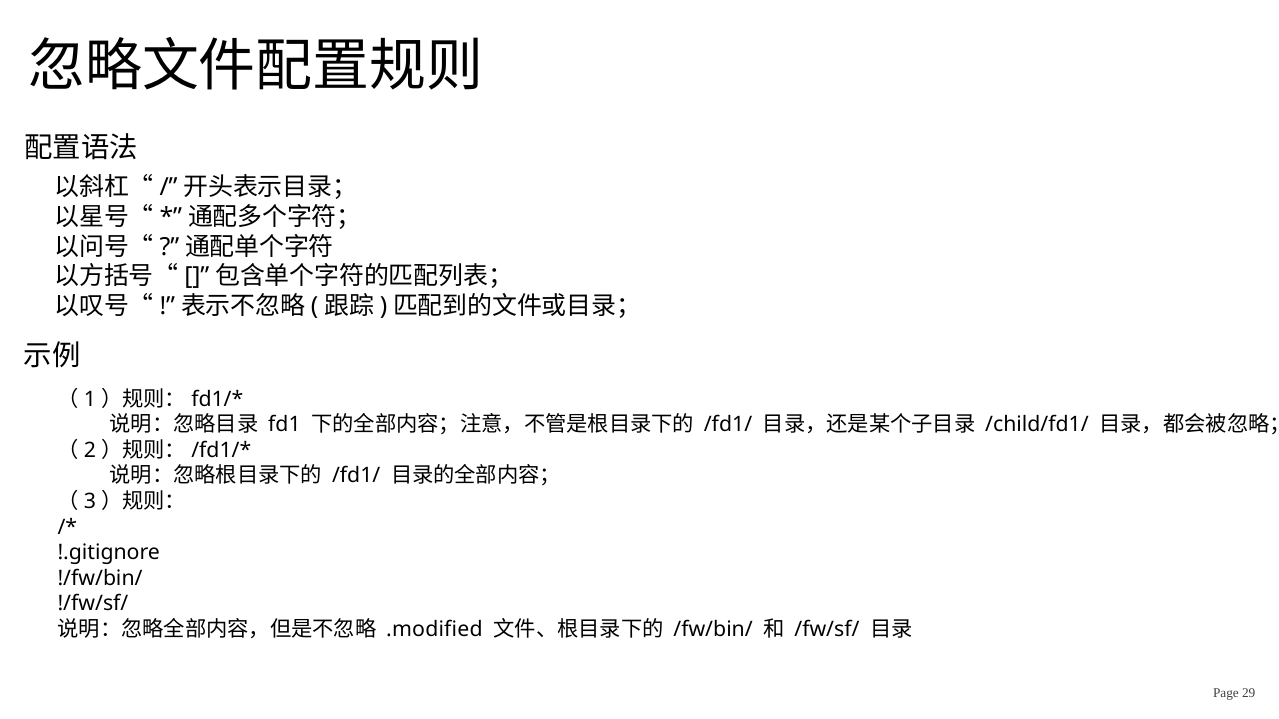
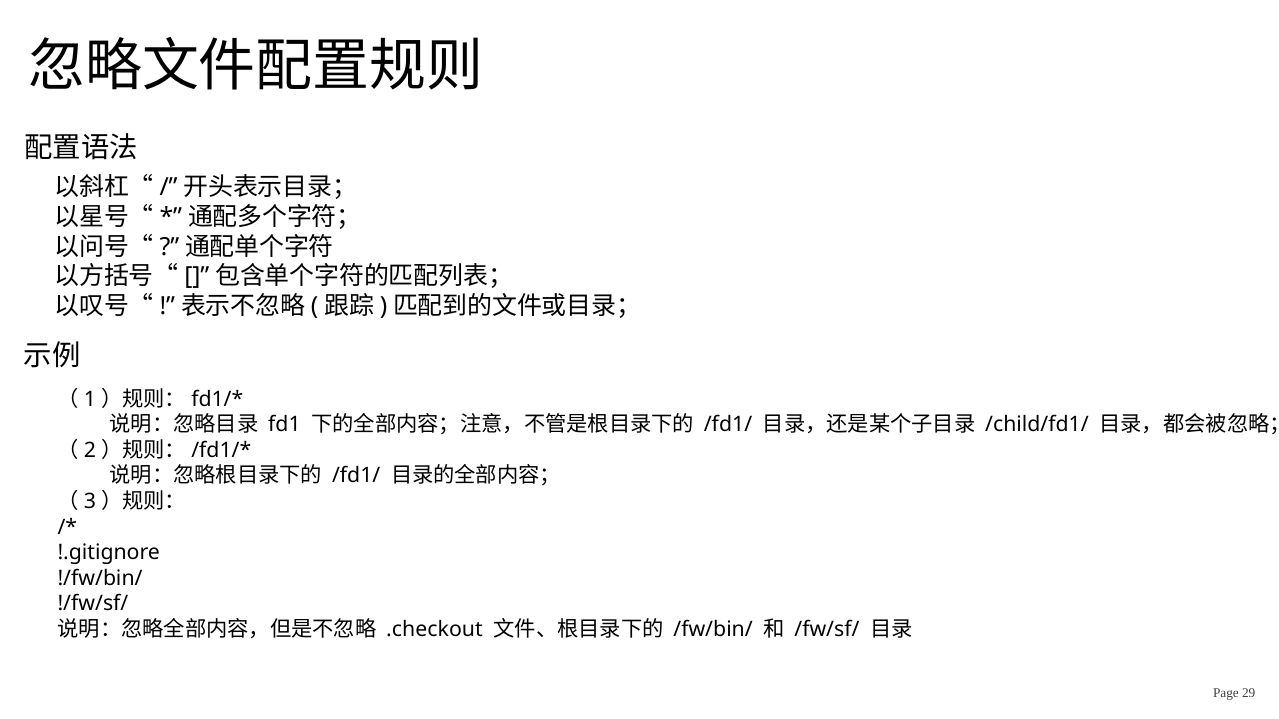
.modified: .modified -> .checkout
